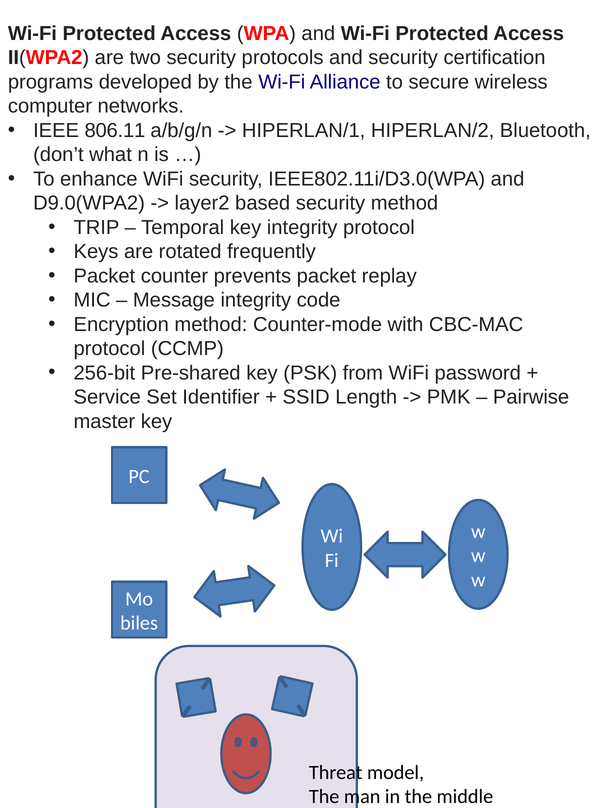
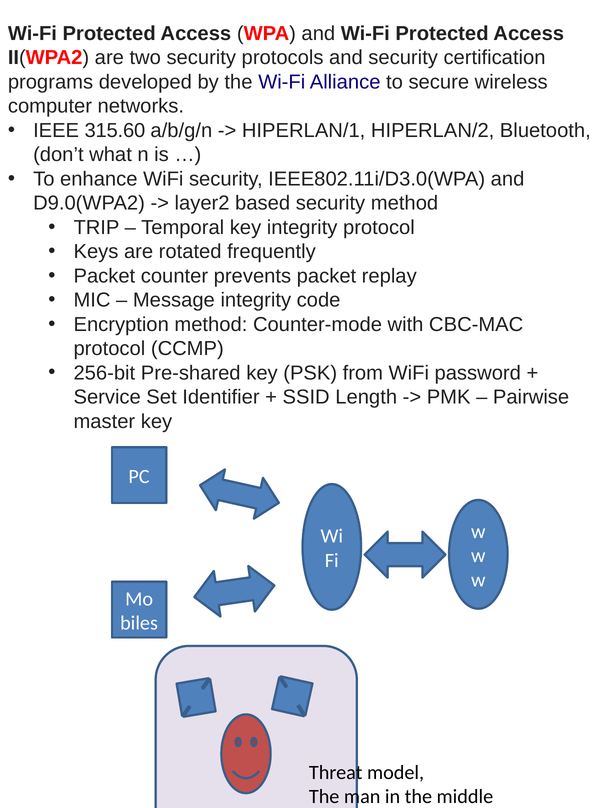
806.11: 806.11 -> 315.60
